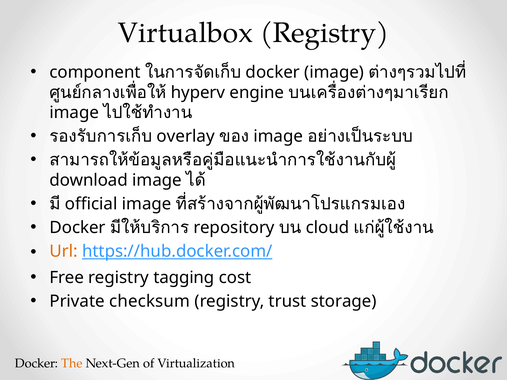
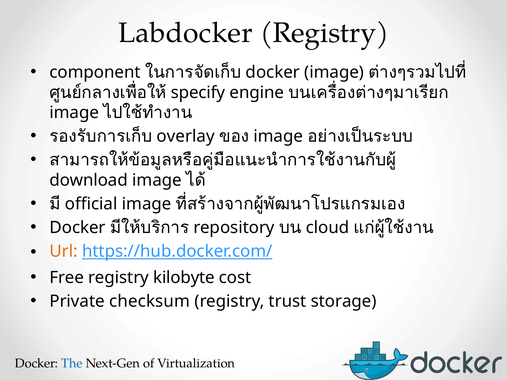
Virtualbox: Virtualbox -> Labdocker
hyperv: hyperv -> specify
tagging: tagging -> kilobyte
The colour: orange -> blue
